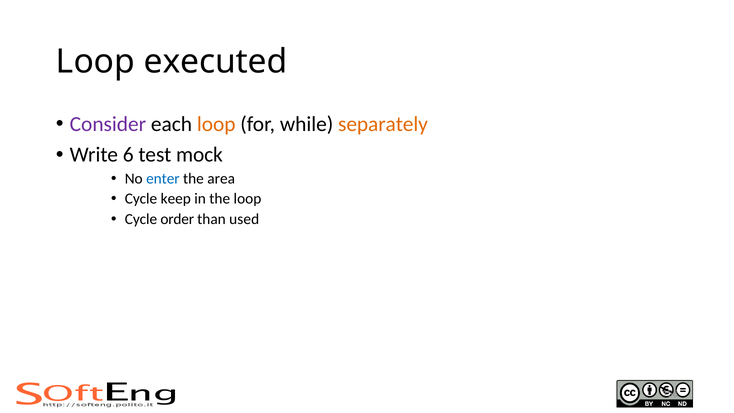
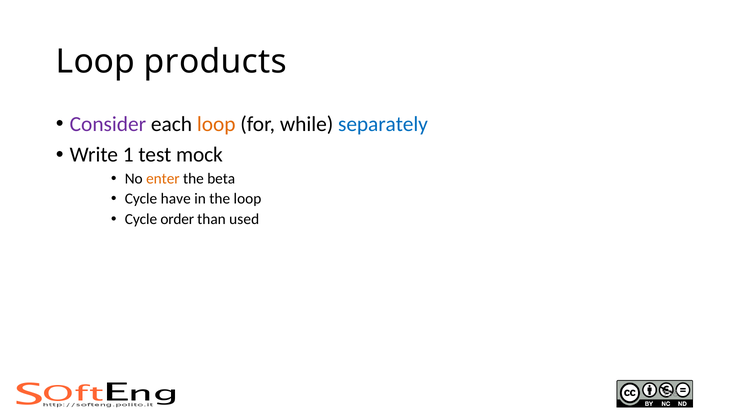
executed: executed -> products
separately colour: orange -> blue
6: 6 -> 1
enter colour: blue -> orange
area: area -> beta
keep: keep -> have
